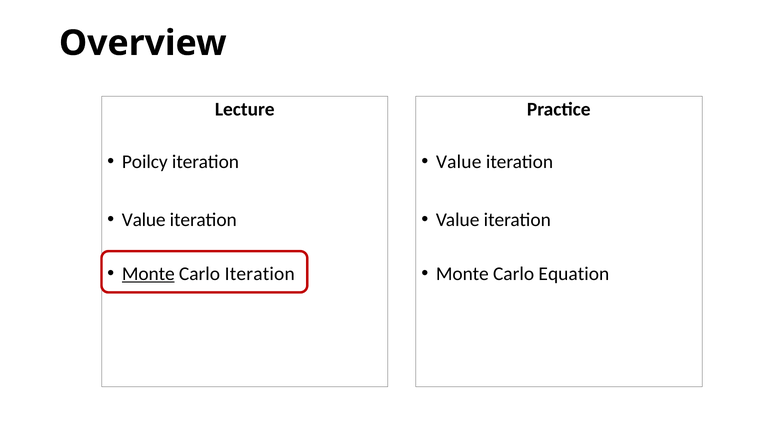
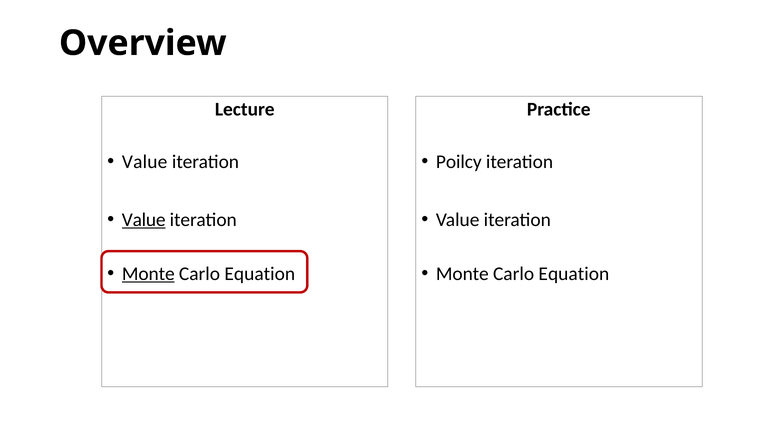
Poilcy at (145, 162): Poilcy -> Value
Value at (459, 162): Value -> Poilcy
Value at (144, 220) underline: none -> present
Iteration at (260, 274): Iteration -> Equation
